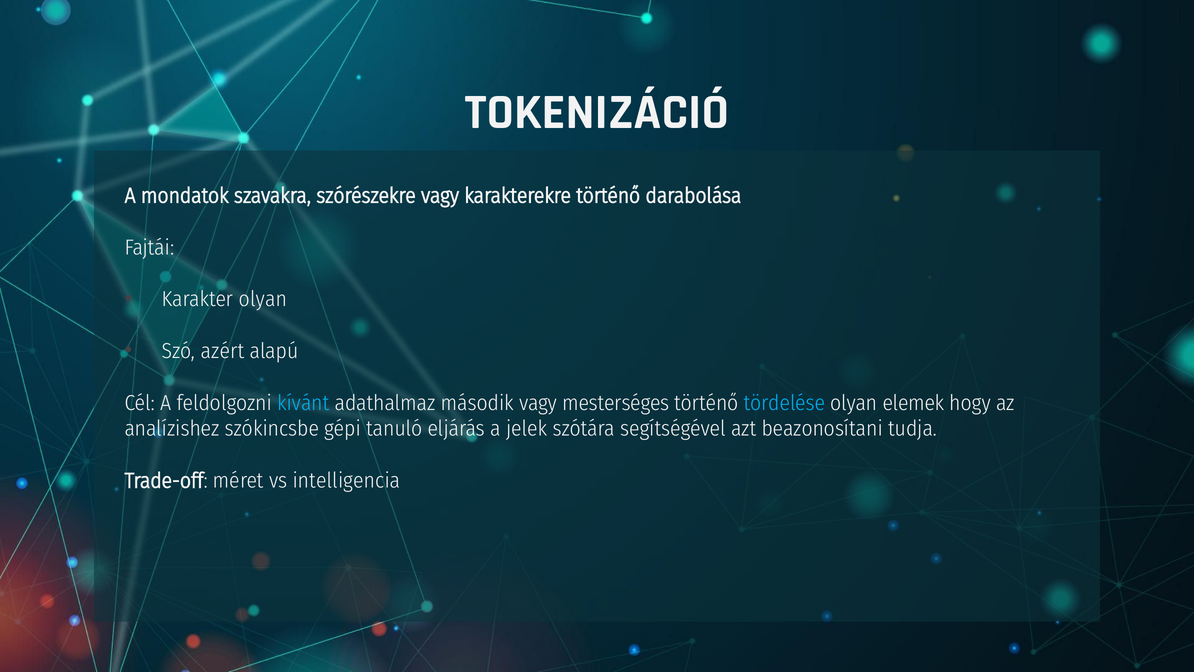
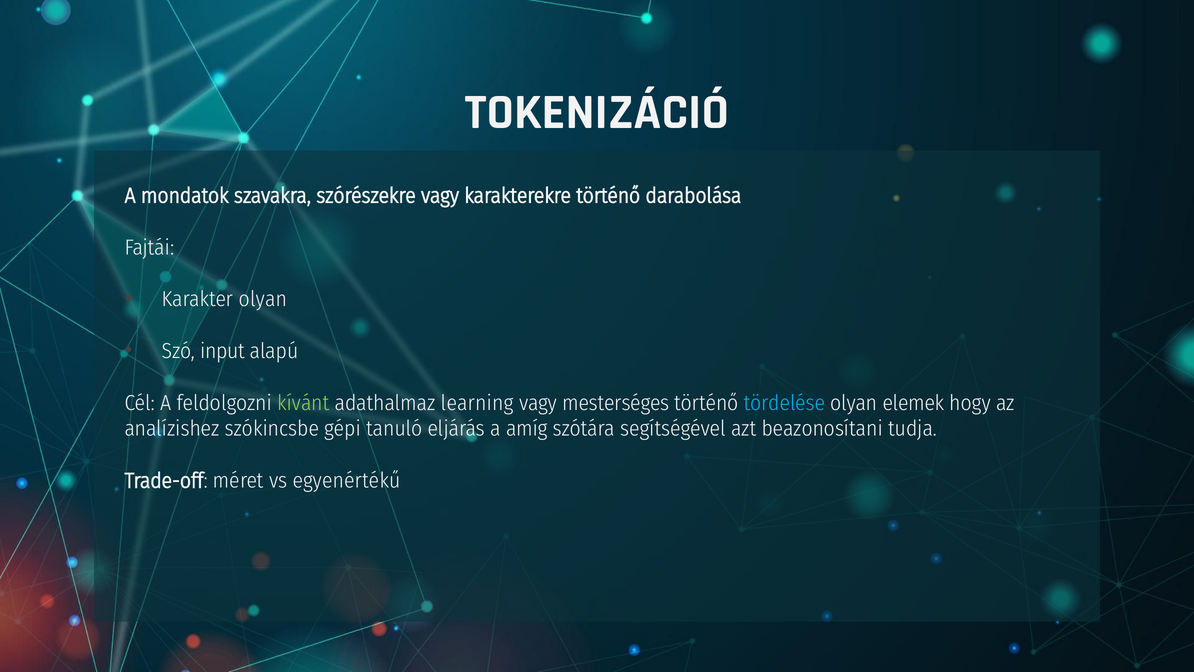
azért: azért -> input
kívánt colour: light blue -> light green
második: második -> learning
jelek: jelek -> amíg
intelligencia: intelligencia -> egyenértékű
